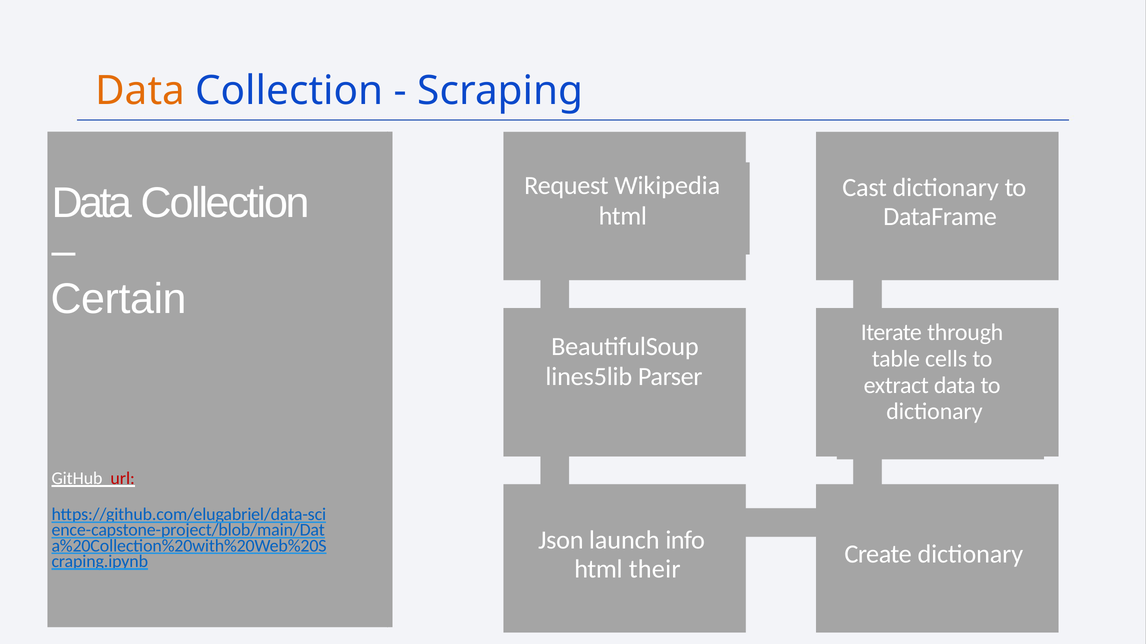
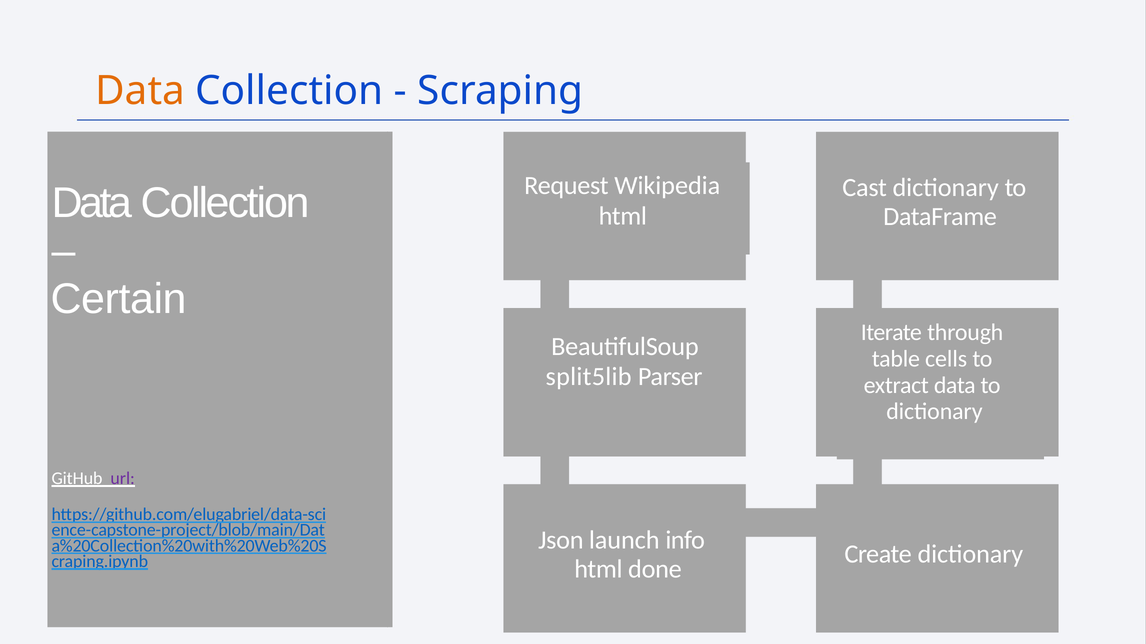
lines5lib: lines5lib -> split5lib
url colour: red -> purple
their: their -> done
